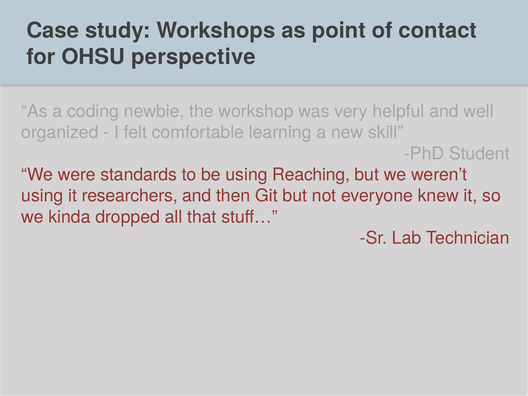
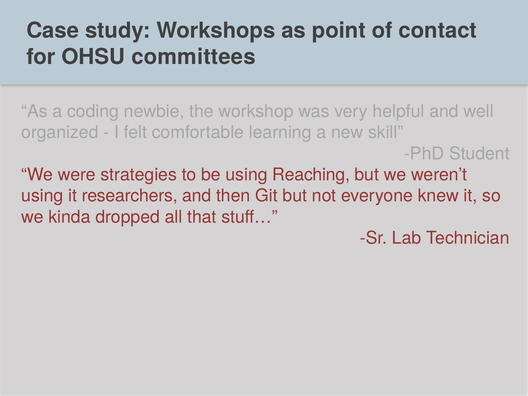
perspective: perspective -> committees
standards: standards -> strategies
